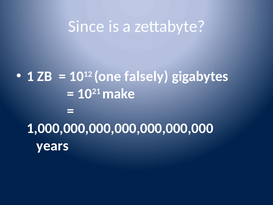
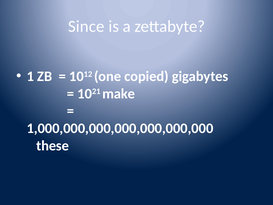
falsely: falsely -> copied
years: years -> these
